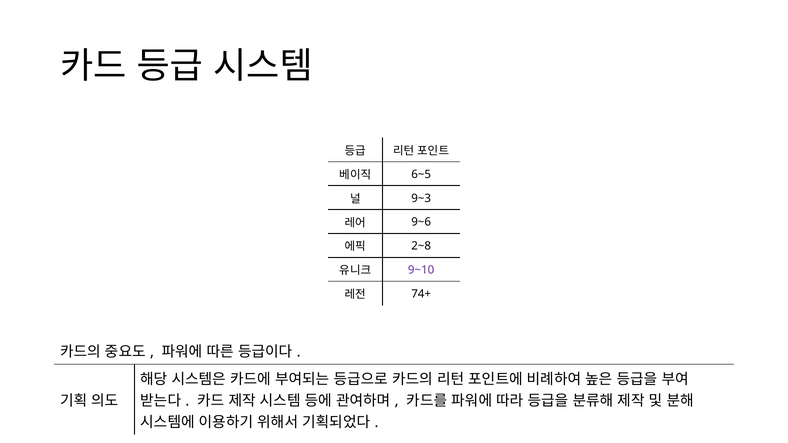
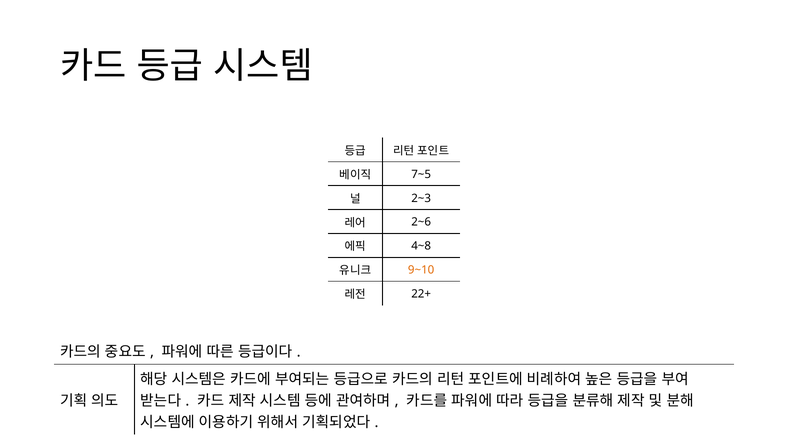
6~5: 6~5 -> 7~5
9~3: 9~3 -> 2~3
9~6: 9~6 -> 2~6
2~8: 2~8 -> 4~8
9~10 colour: purple -> orange
74+: 74+ -> 22+
